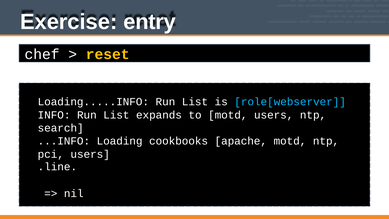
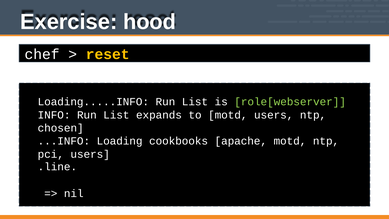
entry: entry -> hood
role[webserver colour: light blue -> light green
search: search -> chosen
